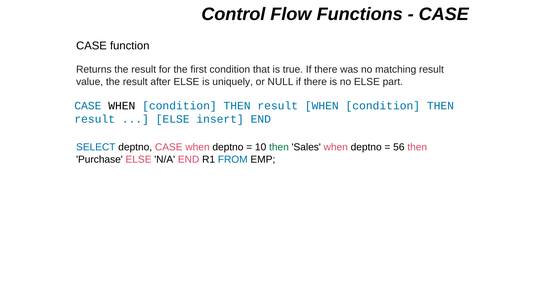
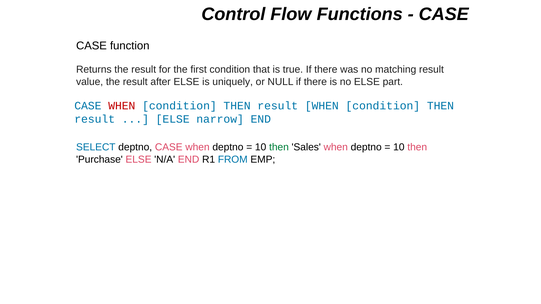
WHEN at (122, 106) colour: black -> red
insert: insert -> narrow
56 at (399, 147): 56 -> 10
